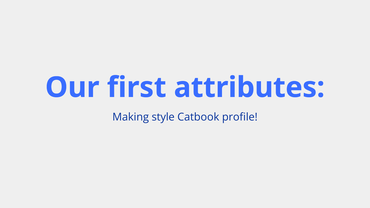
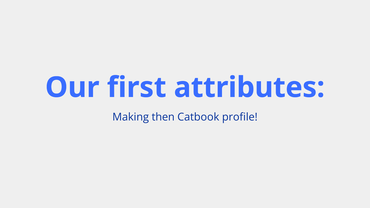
style: style -> then
